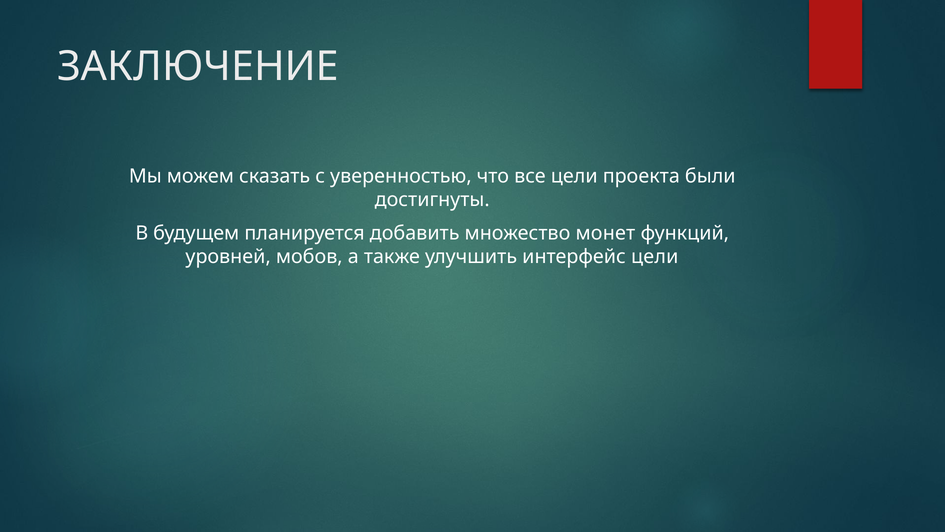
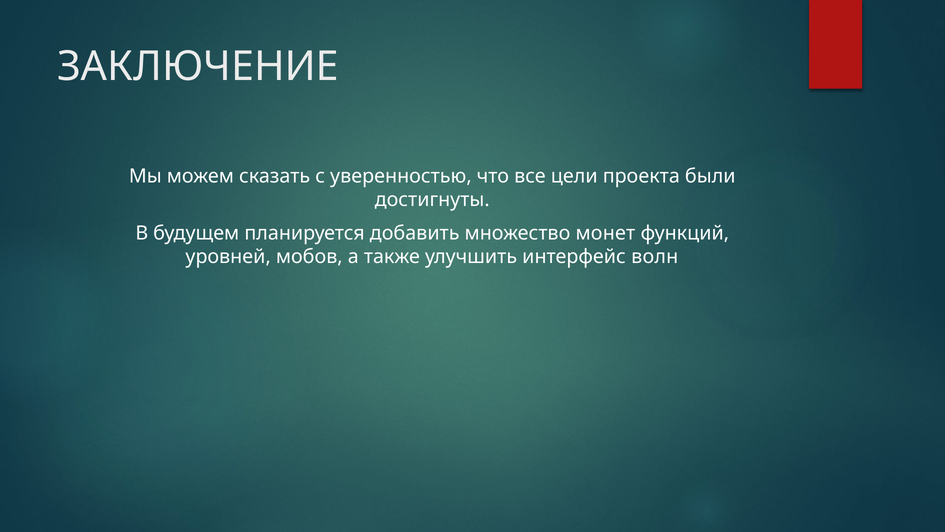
интерфейс цели: цели -> волн
